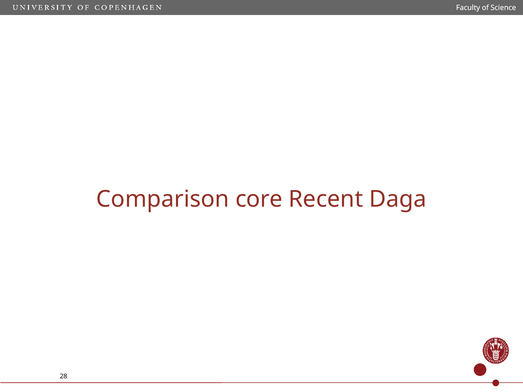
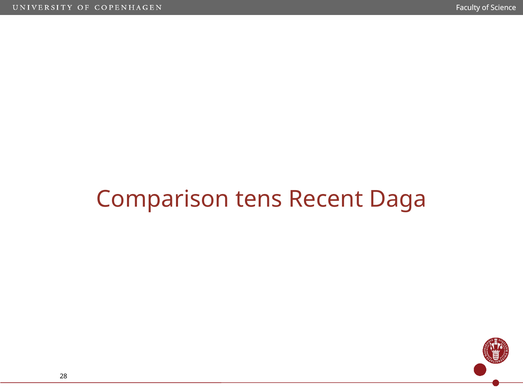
core: core -> tens
